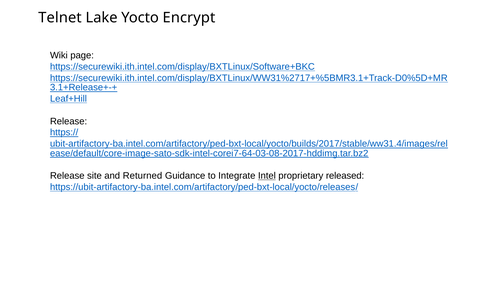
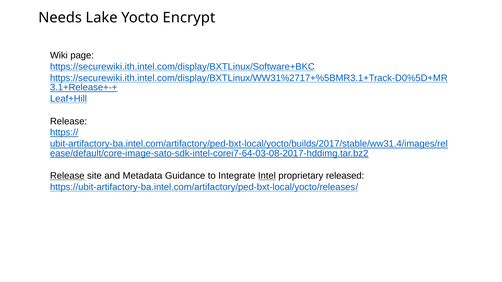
Telnet: Telnet -> Needs
Release at (67, 176) underline: none -> present
Returned: Returned -> Metadata
